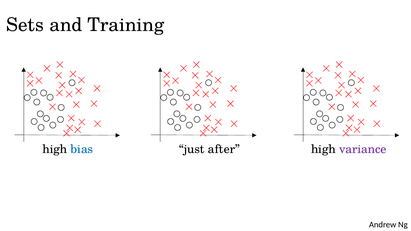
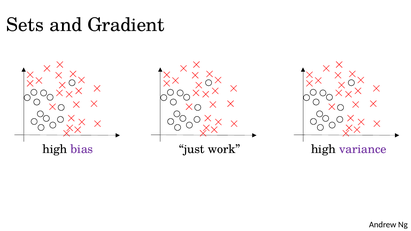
Training: Training -> Gradient
bias colour: blue -> purple
after: after -> work
